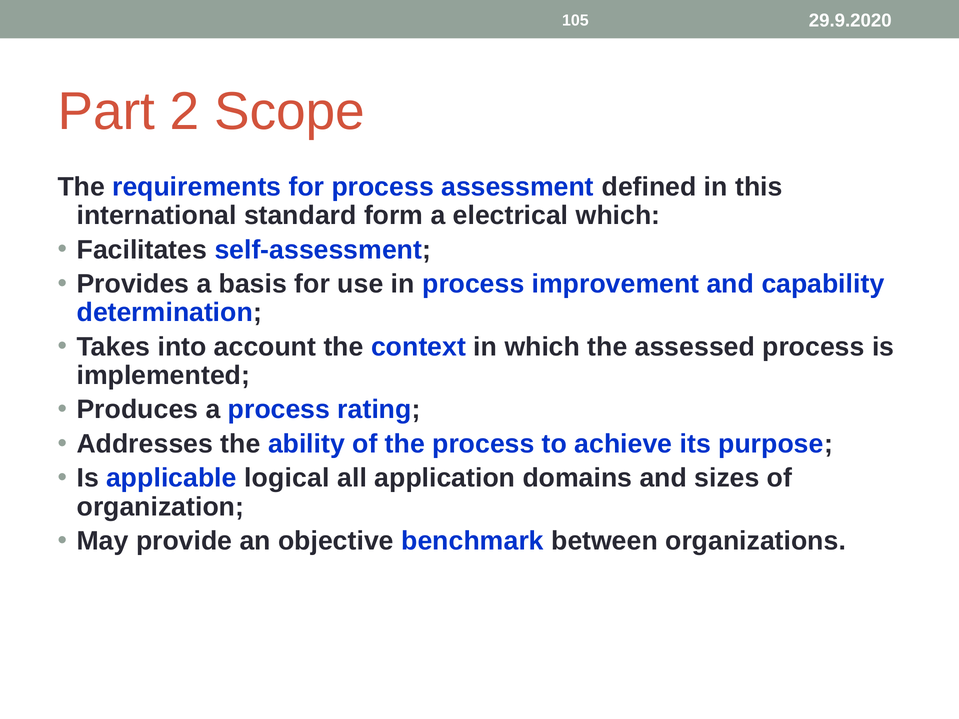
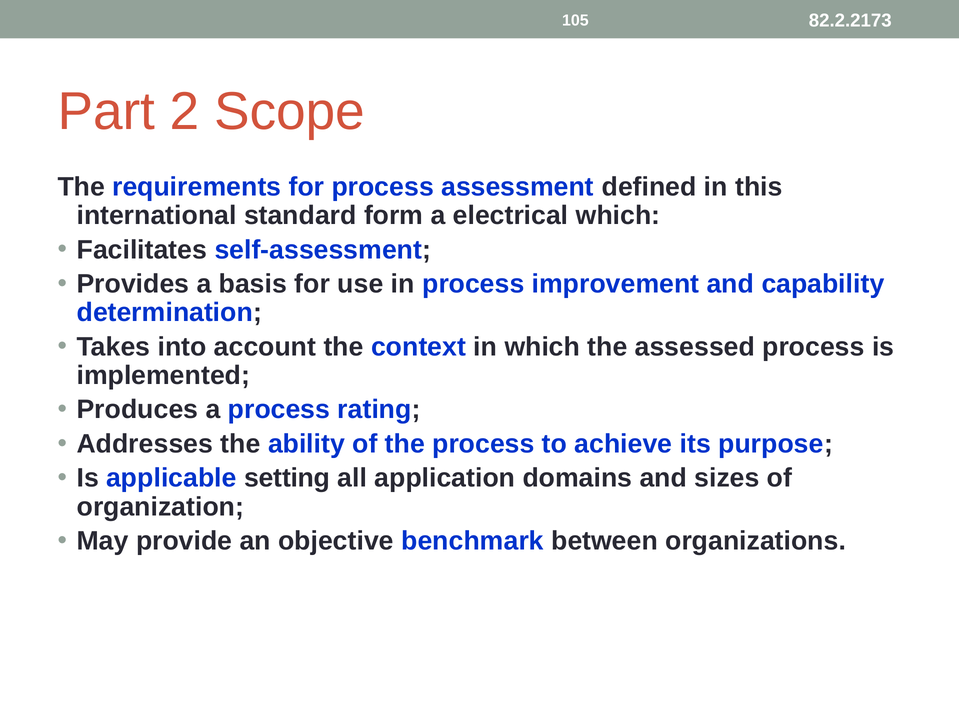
29.9.2020: 29.9.2020 -> 82.2.2173
logical: logical -> setting
